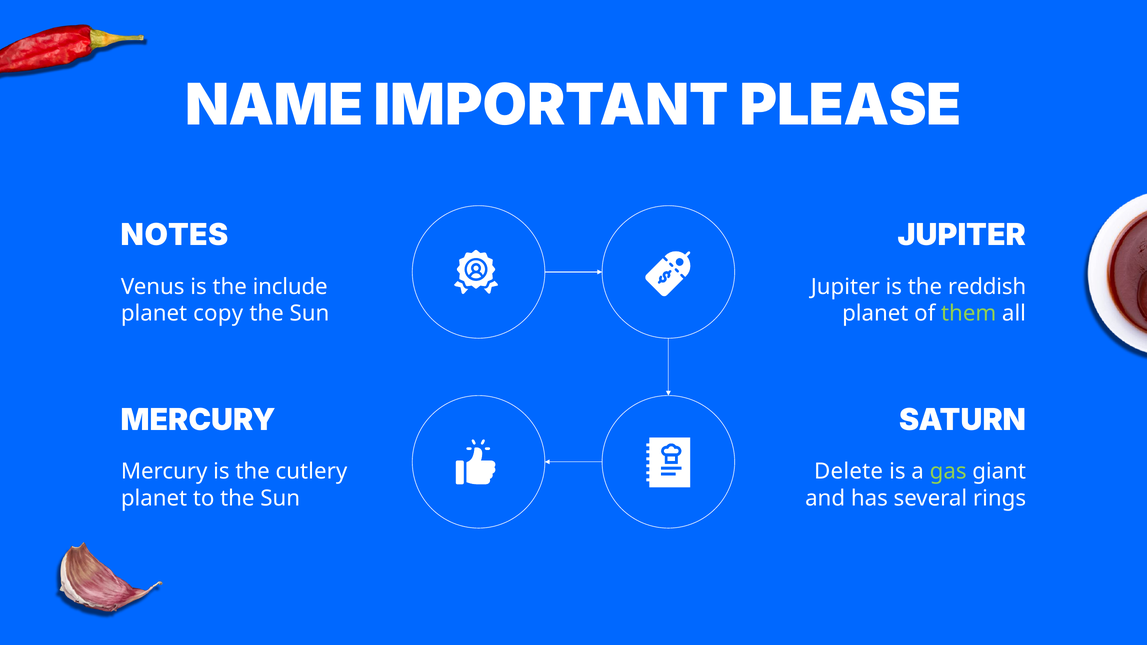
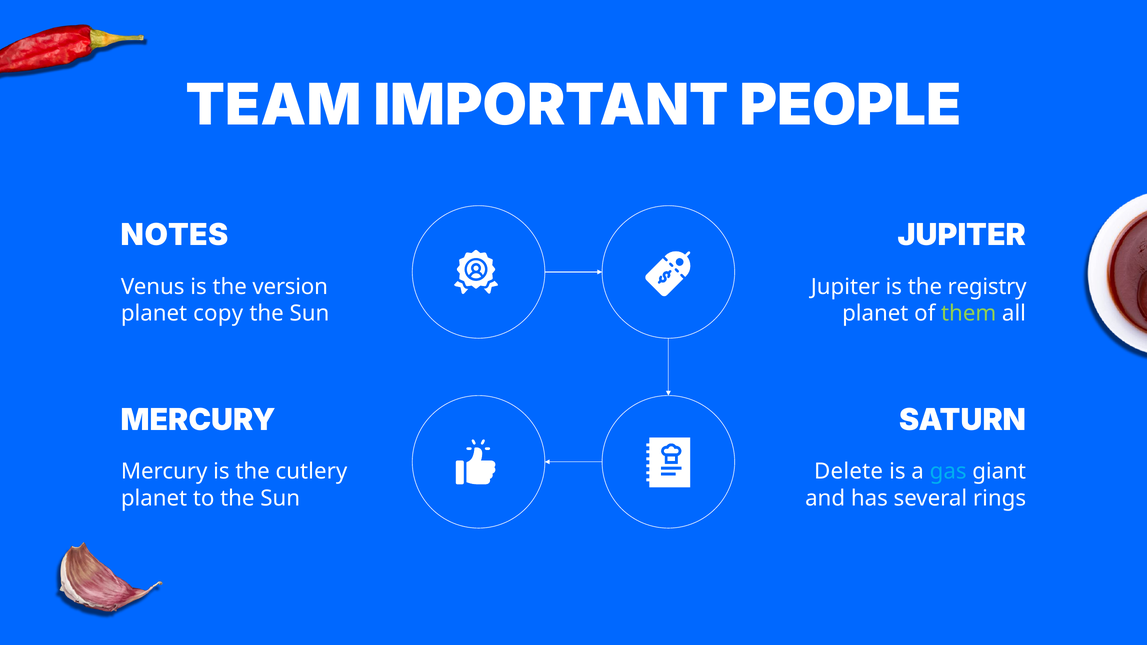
NAME: NAME -> TEAM
PLEASE: PLEASE -> PEOPLE
include: include -> version
reddish: reddish -> registry
gas colour: light green -> light blue
